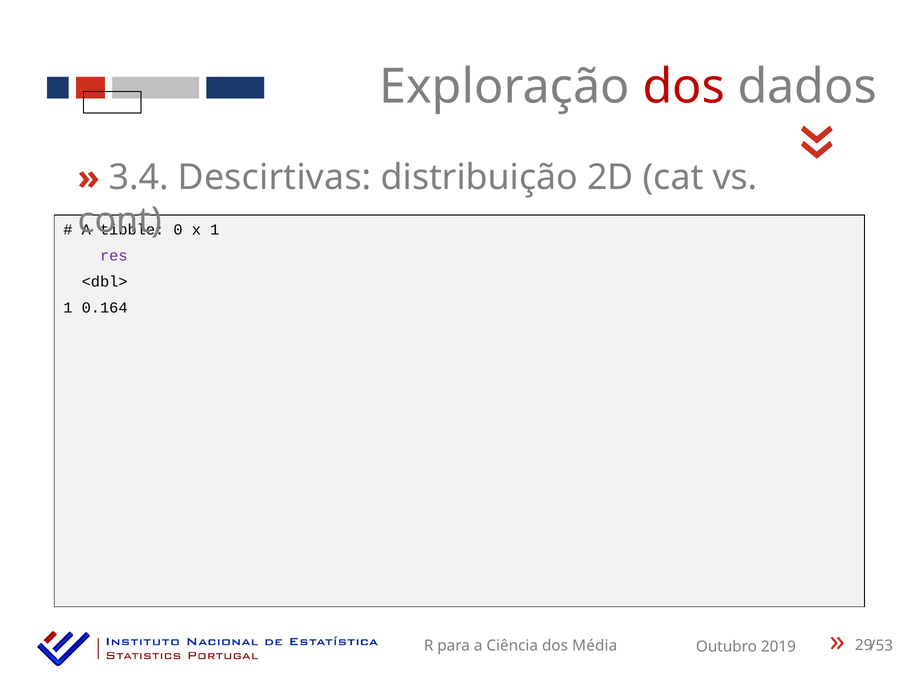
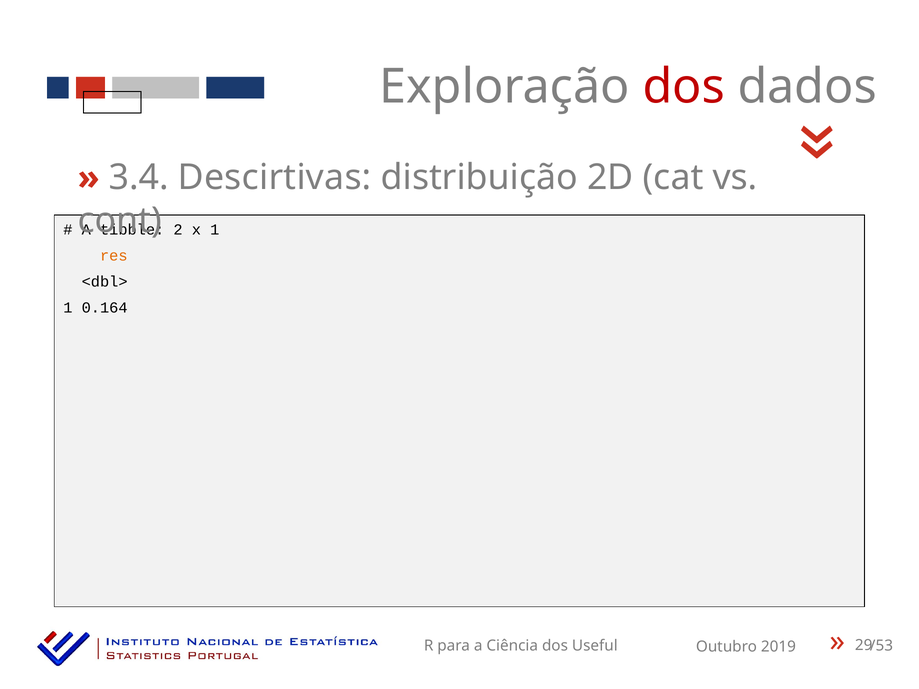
0: 0 -> 2
res colour: purple -> orange
Média: Média -> Useful
